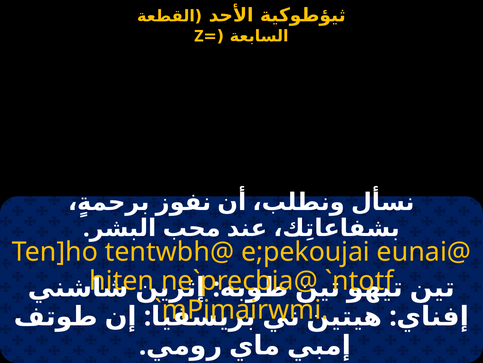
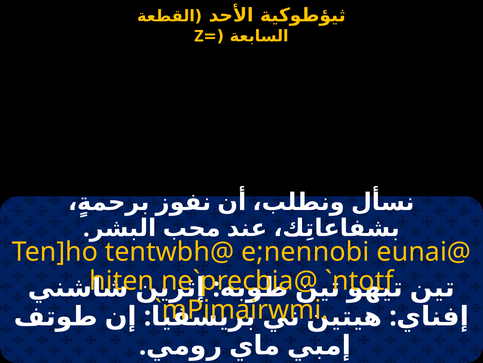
e;pekoujai: e;pekoujai -> e;nennobi
